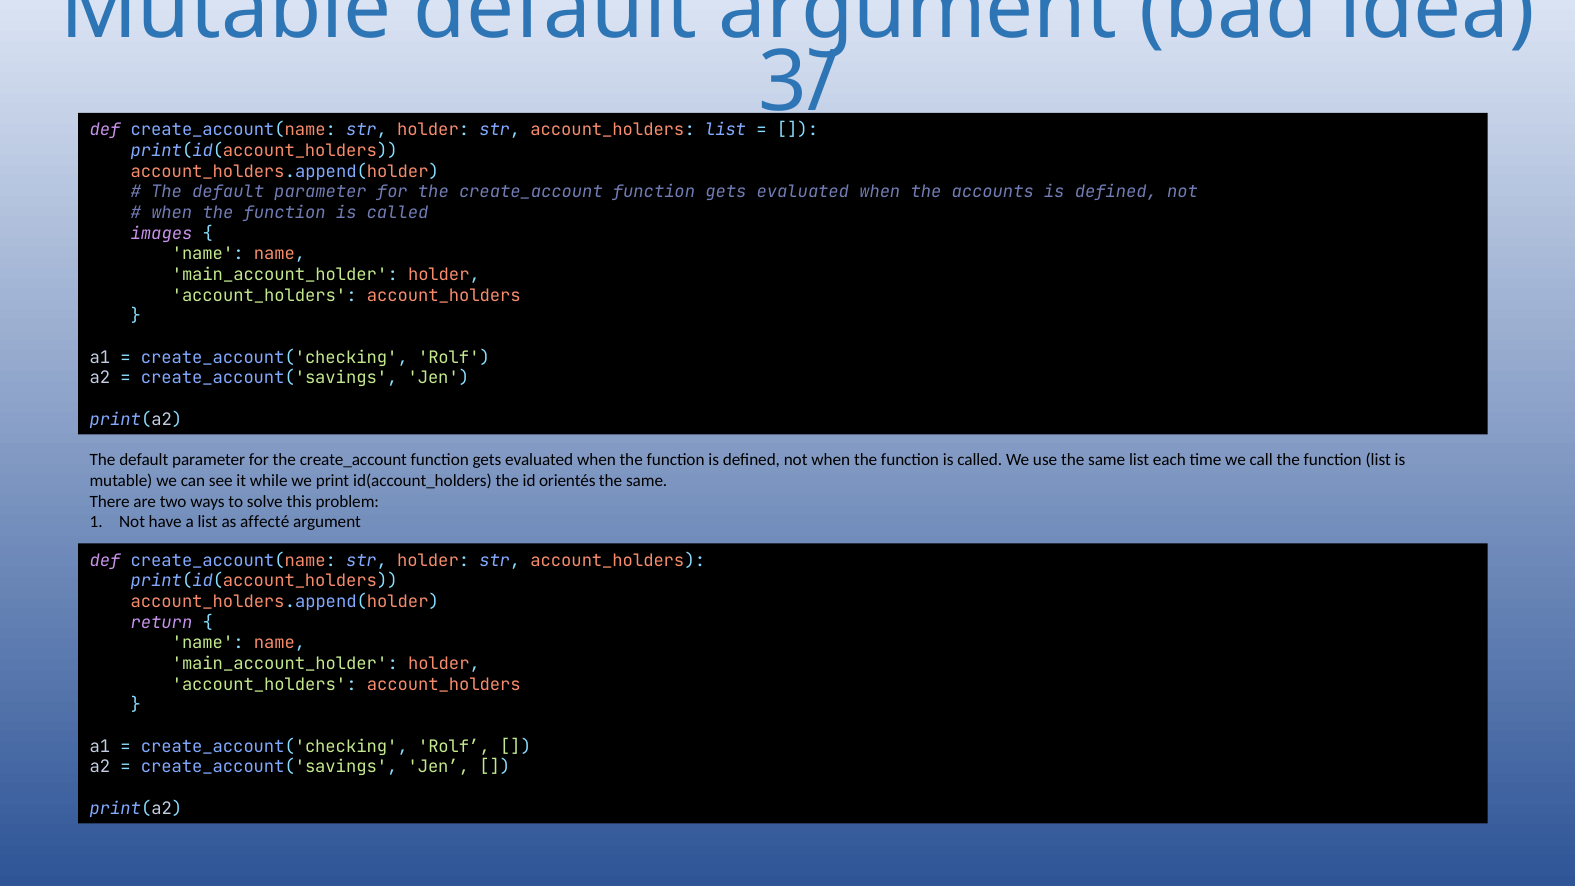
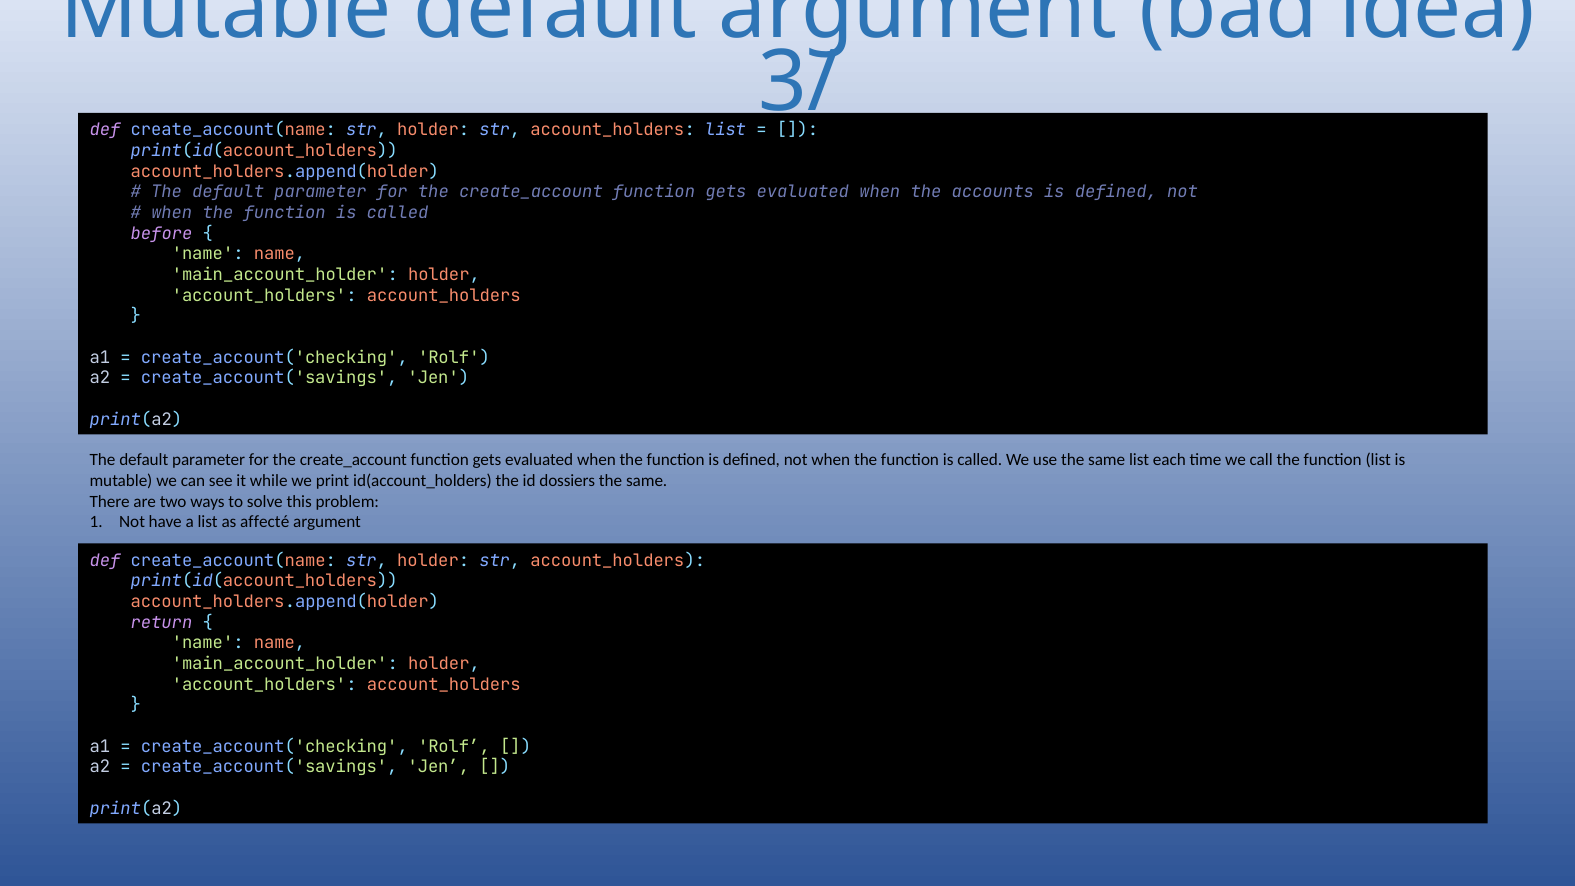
images: images -> before
orientés: orientés -> dossiers
